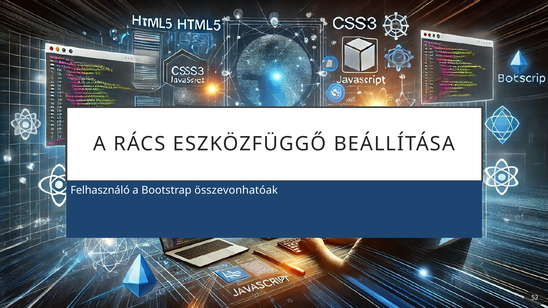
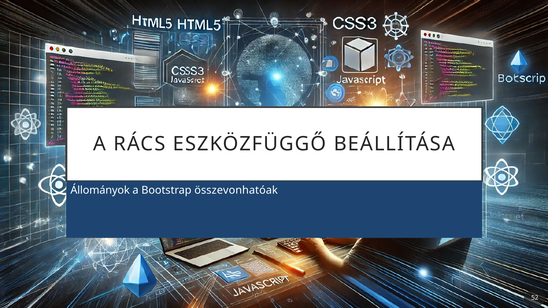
Felhasználó: Felhasználó -> Állományok
